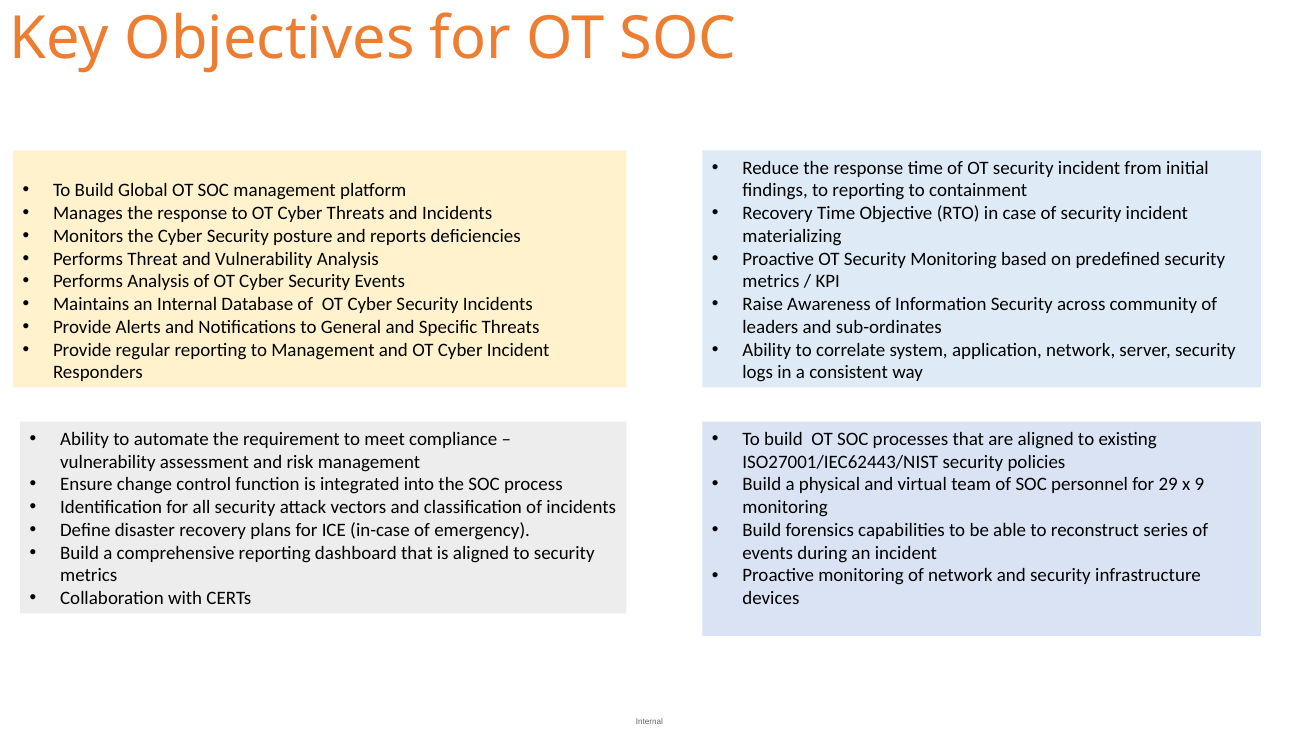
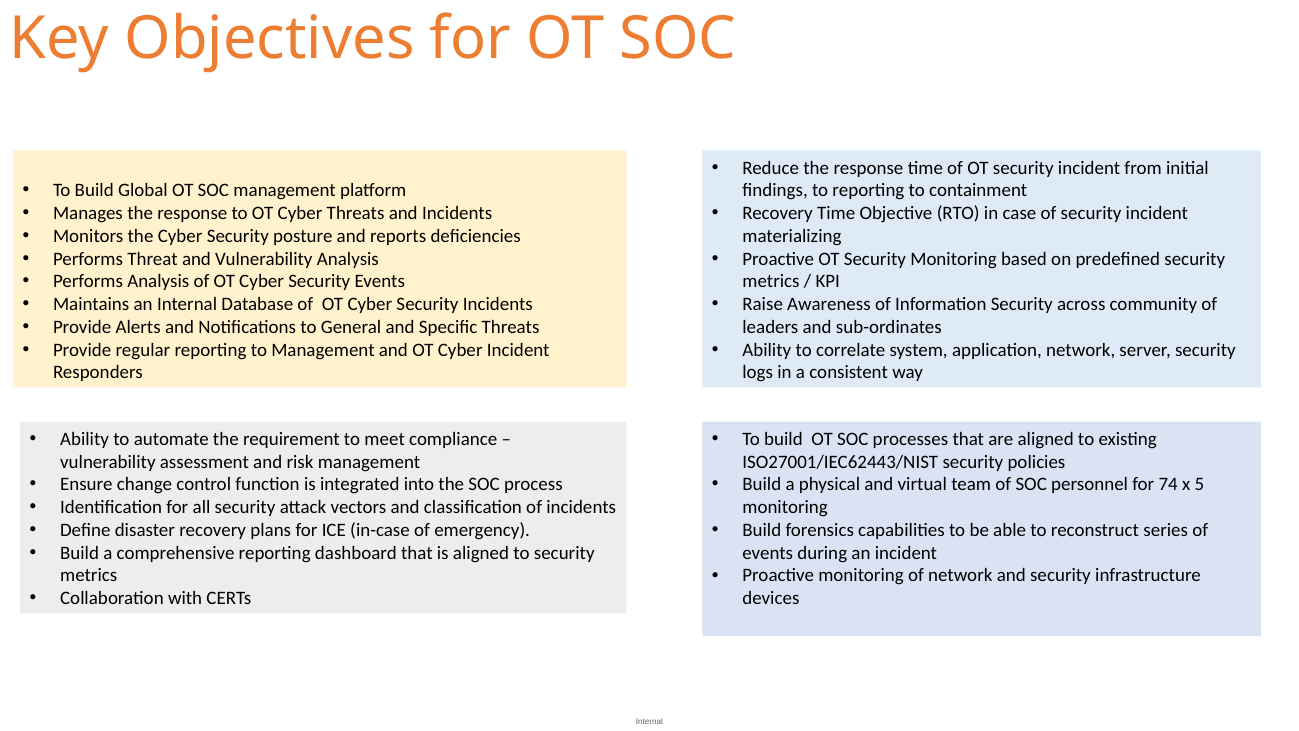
29: 29 -> 74
9: 9 -> 5
